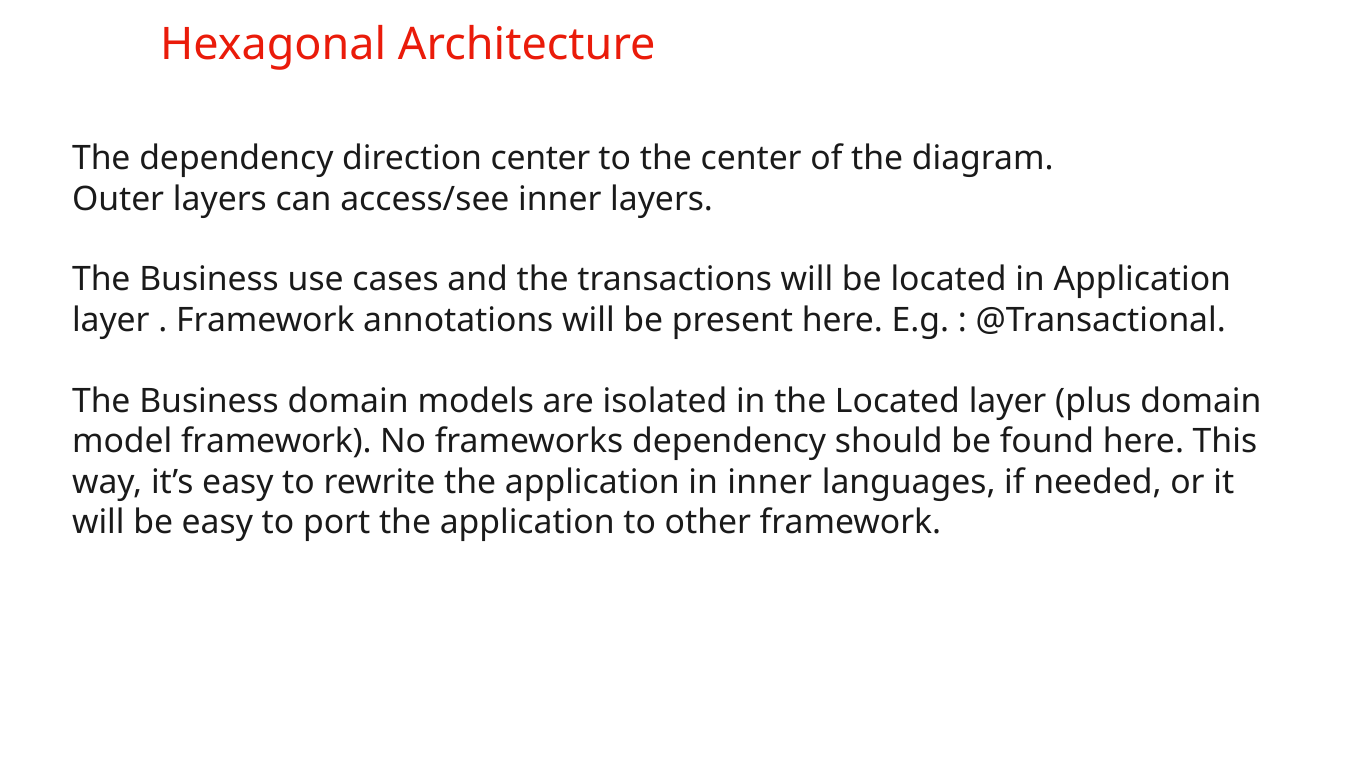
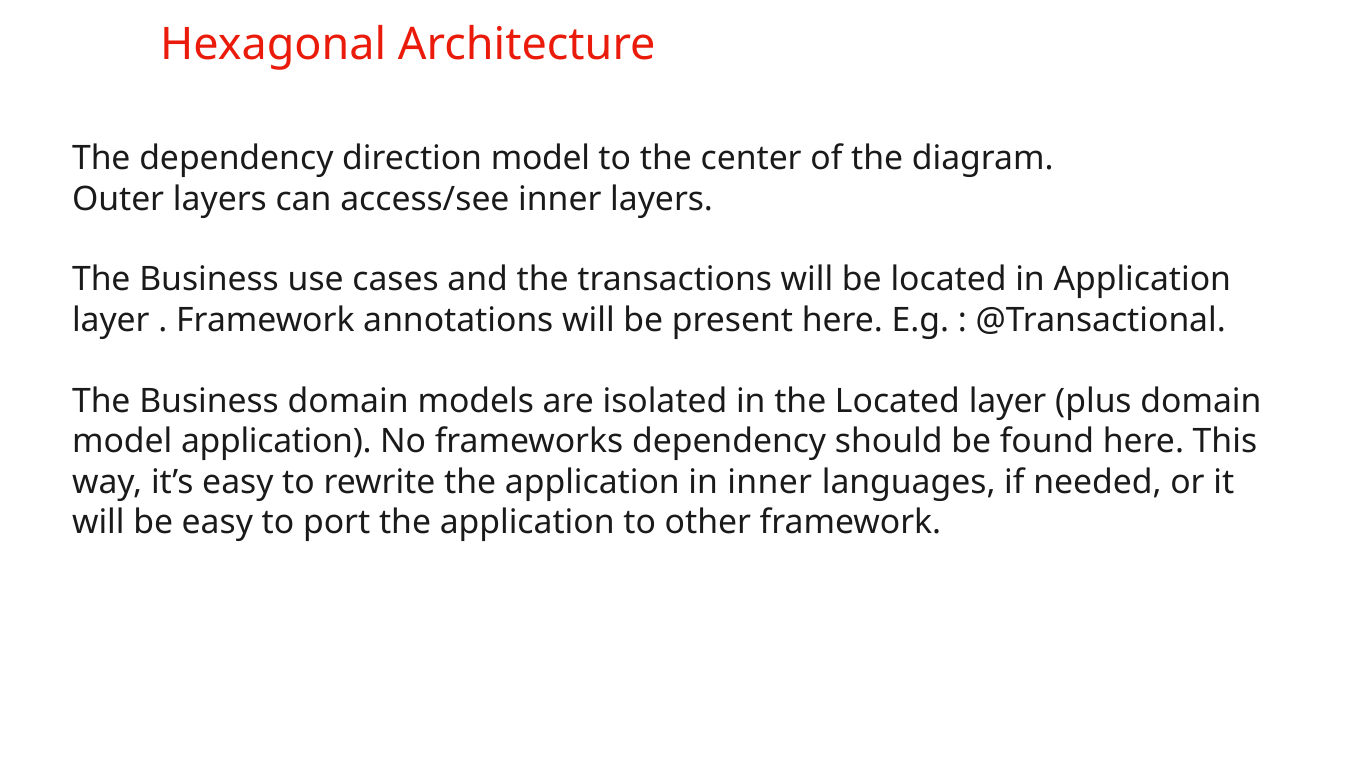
direction center: center -> model
model framework: framework -> application
